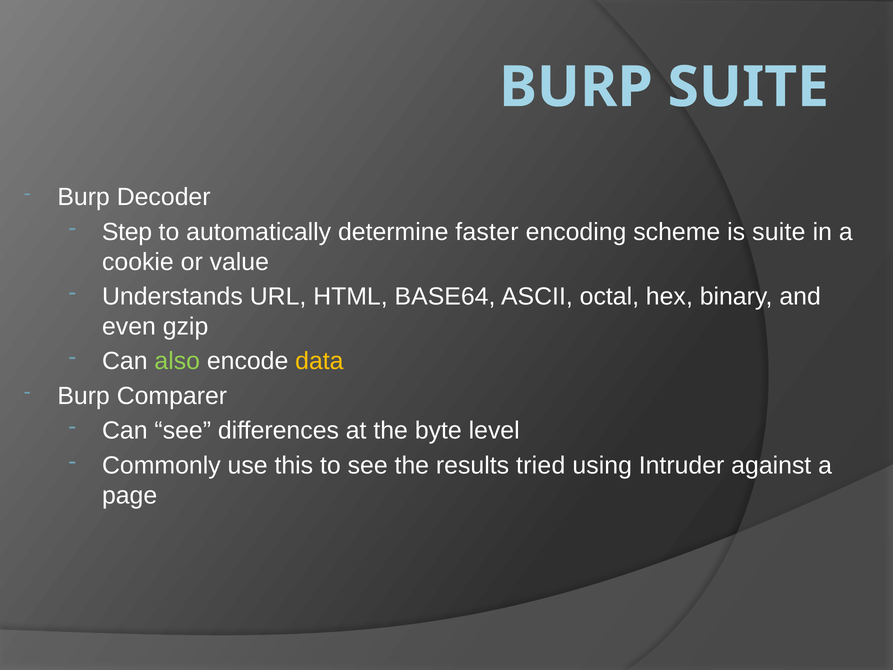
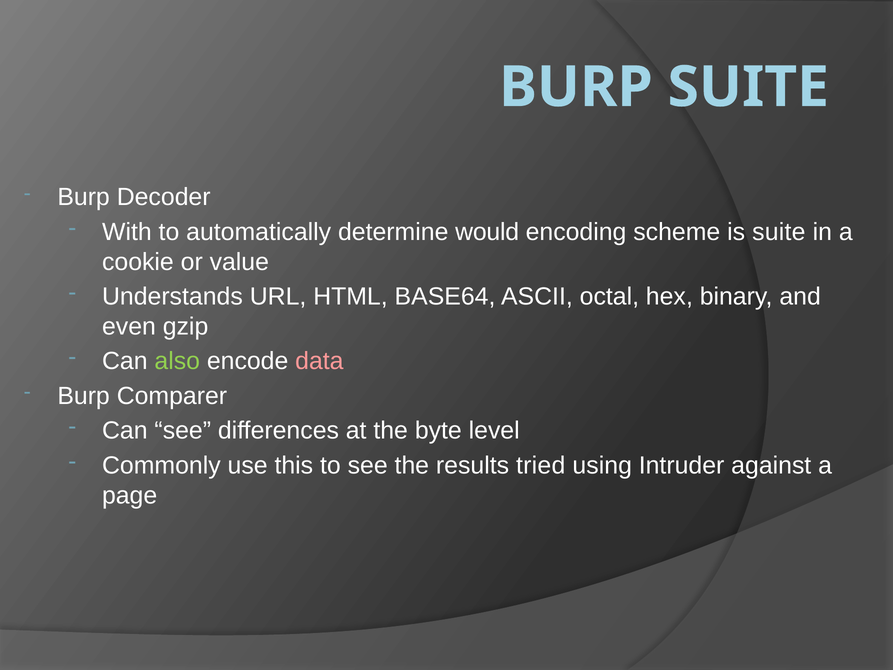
Step: Step -> With
faster: faster -> would
data colour: yellow -> pink
